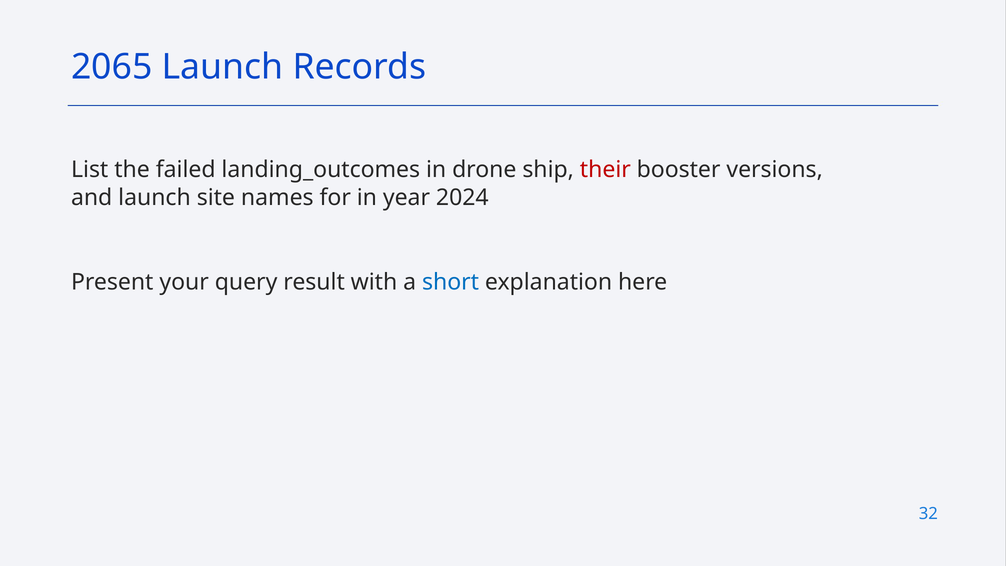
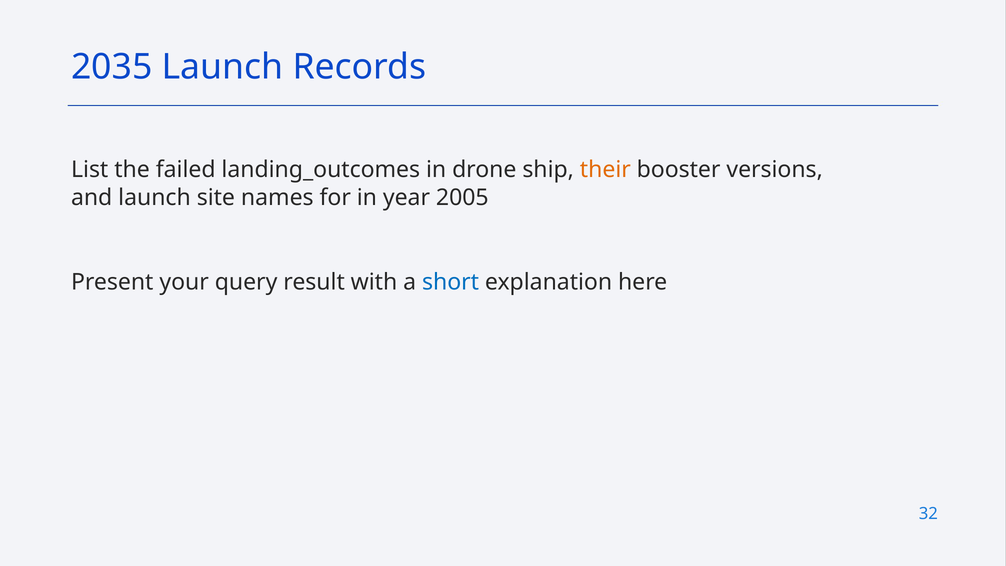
2065: 2065 -> 2035
their colour: red -> orange
2024: 2024 -> 2005
